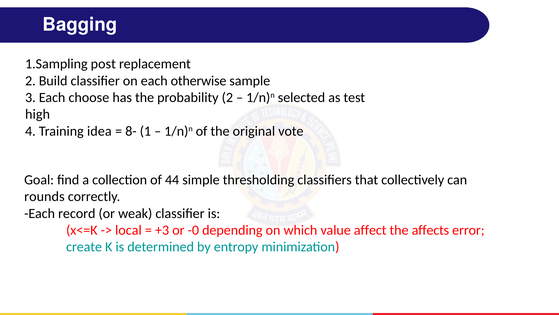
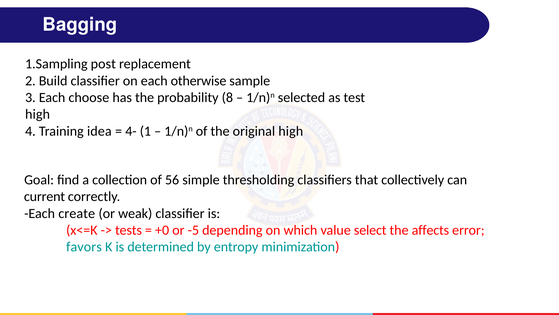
probability 2: 2 -> 8
8-: 8- -> 4-
original vote: vote -> high
44: 44 -> 56
rounds: rounds -> current
record: record -> create
local: local -> tests
+3: +3 -> +0
-0: -0 -> -5
affect: affect -> select
create: create -> favors
